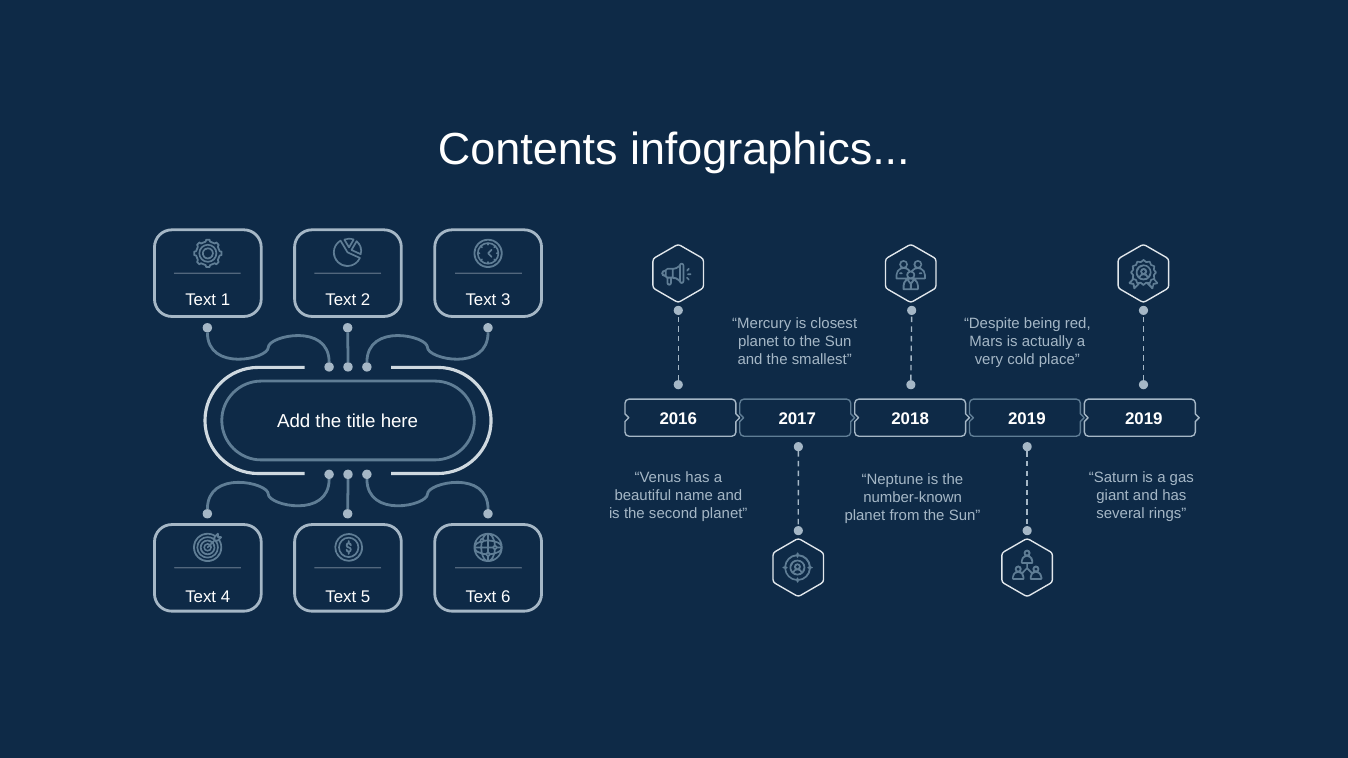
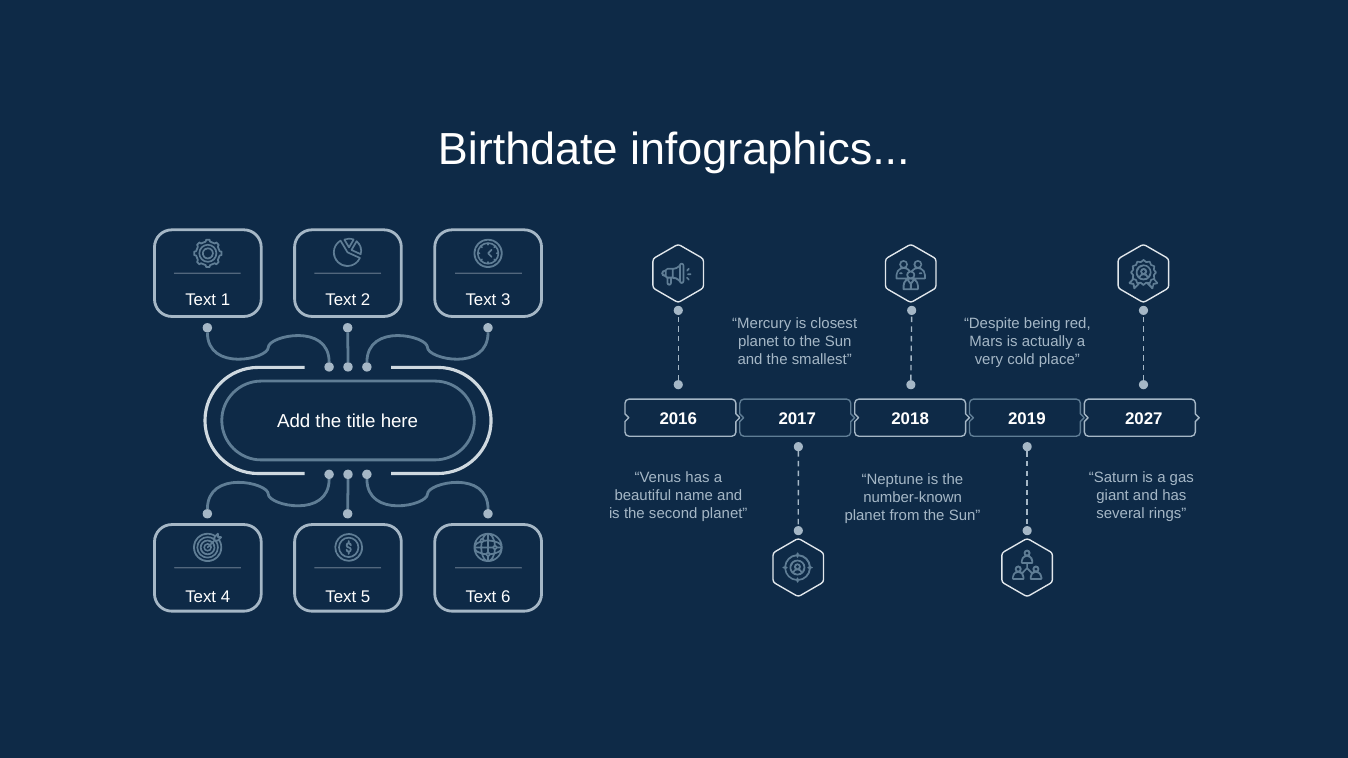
Contents: Contents -> Birthdate
2019 2019: 2019 -> 2027
